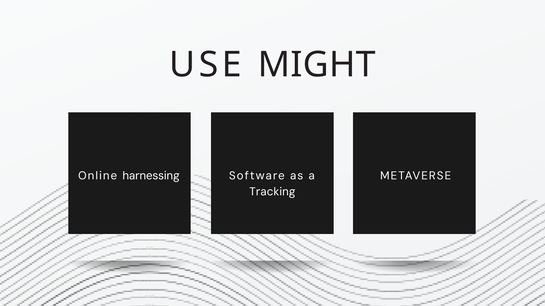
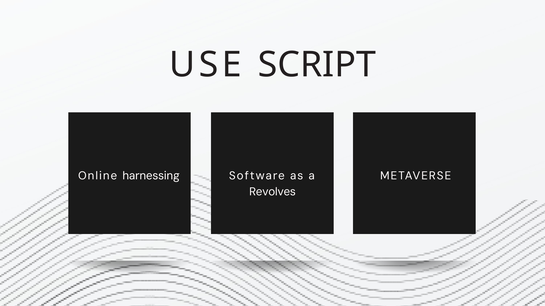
MIGHT: MIGHT -> SCRIPT
Tracking: Tracking -> Revolves
